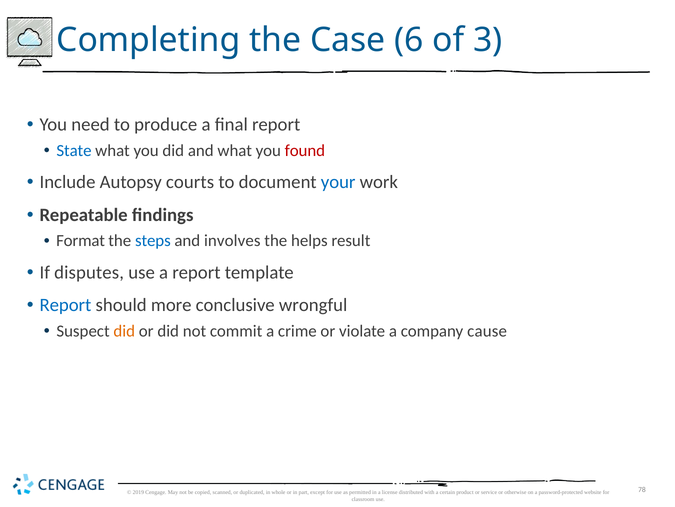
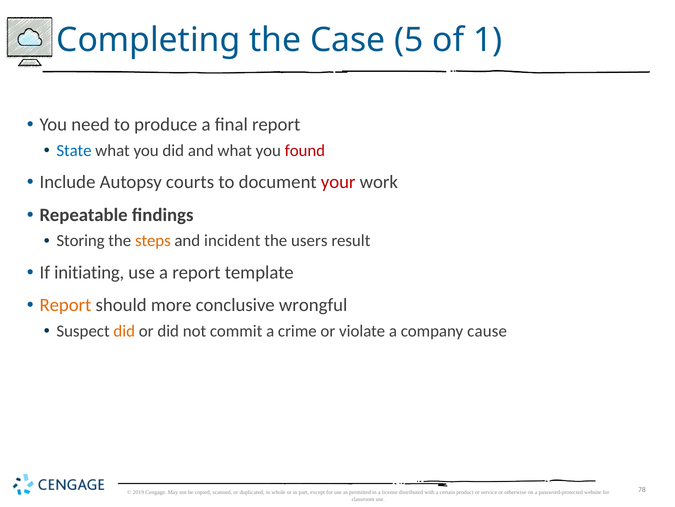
6: 6 -> 5
3: 3 -> 1
your colour: blue -> red
Format: Format -> Storing
steps colour: blue -> orange
involves: involves -> incident
helps: helps -> users
disputes: disputes -> initiating
Report at (65, 305) colour: blue -> orange
